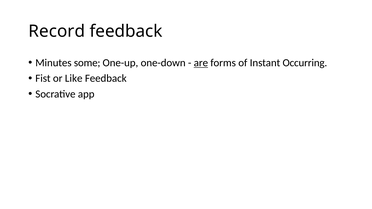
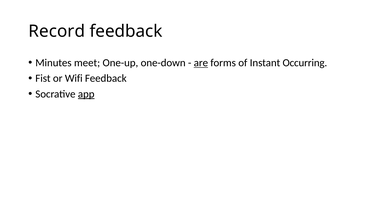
some: some -> meet
Like: Like -> Wifi
app underline: none -> present
